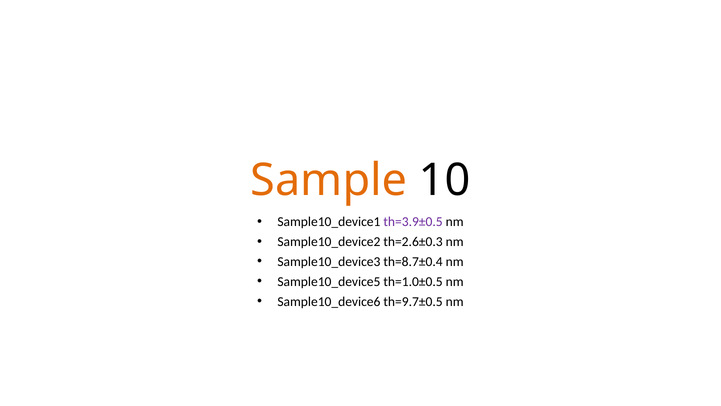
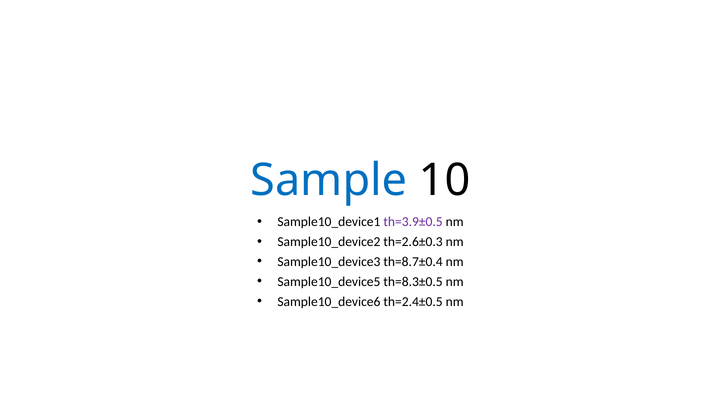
Sample colour: orange -> blue
th=1.0±0.5: th=1.0±0.5 -> th=8.3±0.5
th=9.7±0.5: th=9.7±0.5 -> th=2.4±0.5
